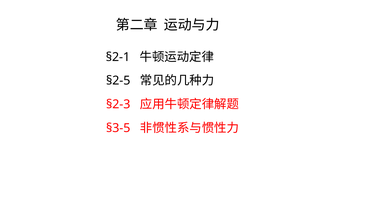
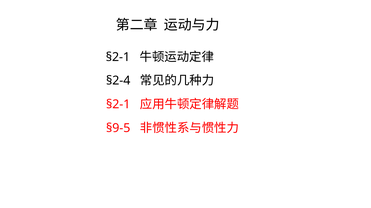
§2-5: §2-5 -> §2-4
§2-3 at (118, 105): §2-3 -> §2-1
§3-5: §3-5 -> §9-5
